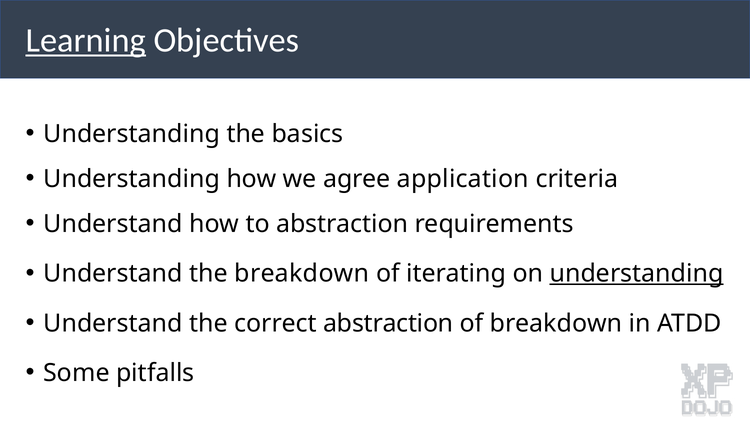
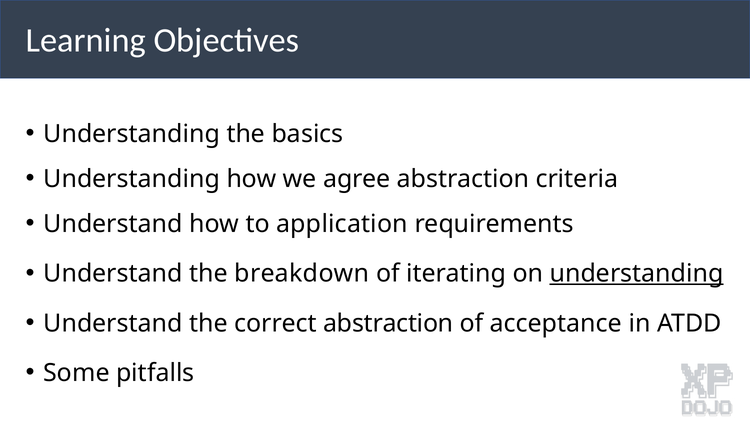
Learning underline: present -> none
agree application: application -> abstraction
to abstraction: abstraction -> application
of breakdown: breakdown -> acceptance
